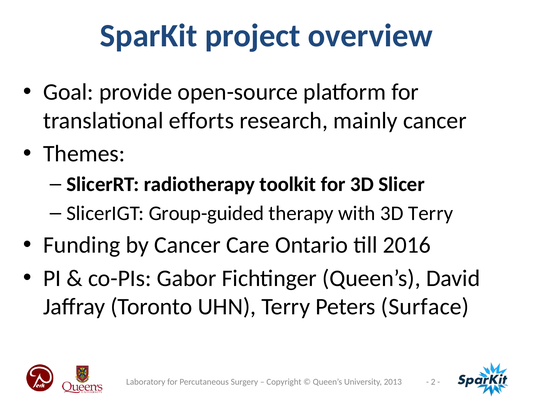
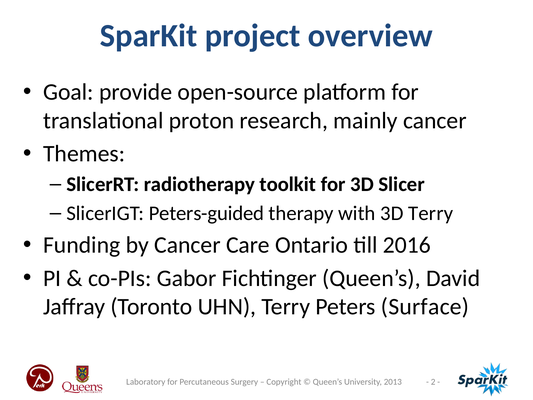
efforts: efforts -> proton
Group-guided: Group-guided -> Peters-guided
